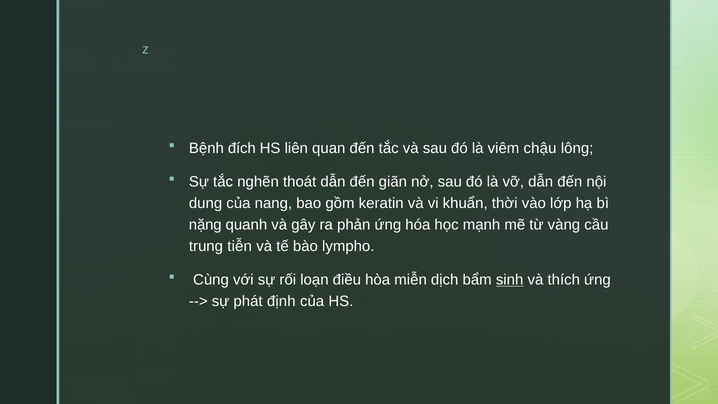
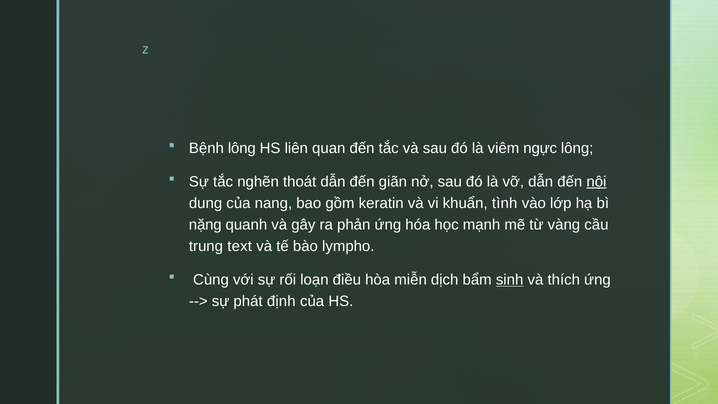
Bệnh đích: đích -> lông
chậu: chậu -> ngực
nội underline: none -> present
thời: thời -> tình
tiễn: tiễn -> text
